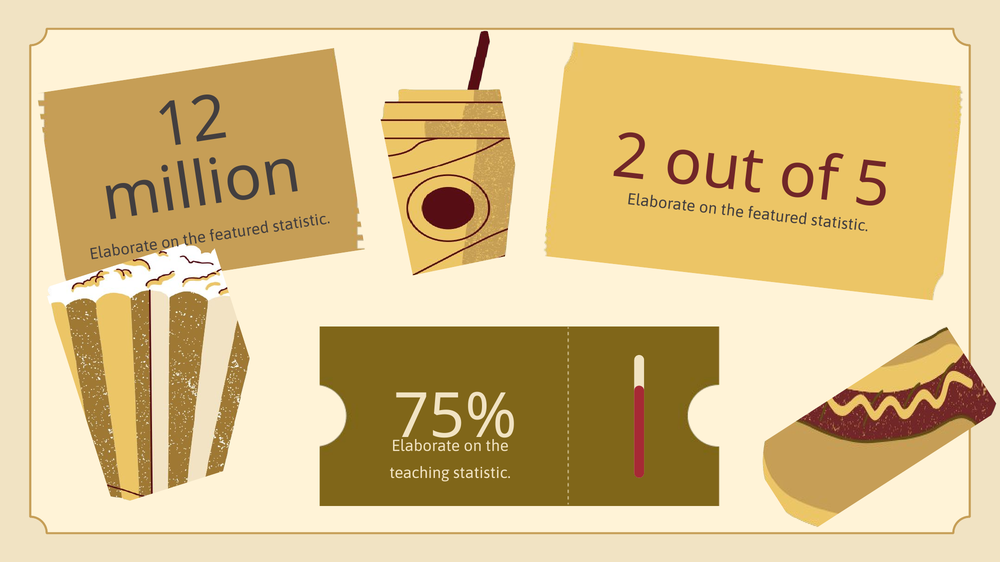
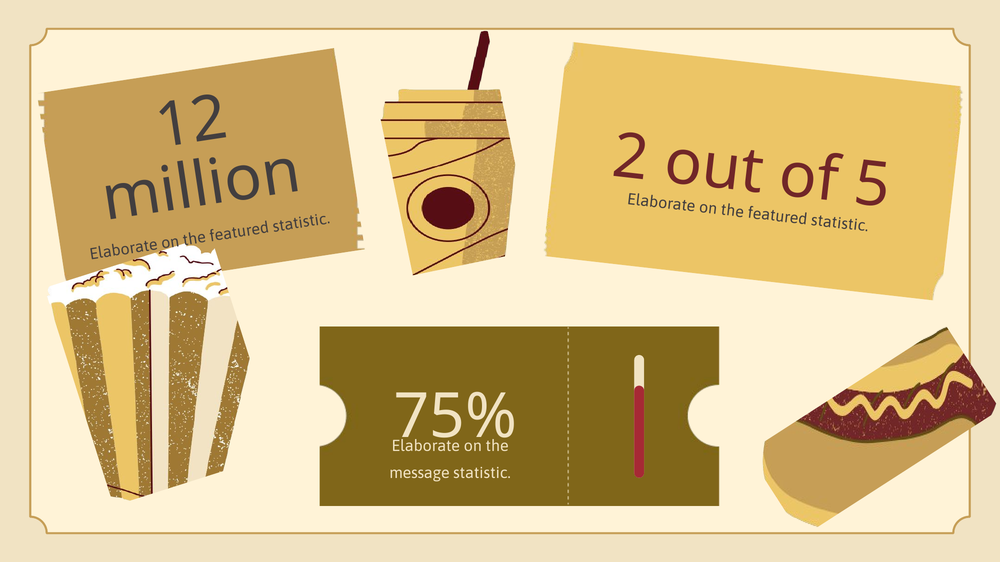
teaching: teaching -> message
